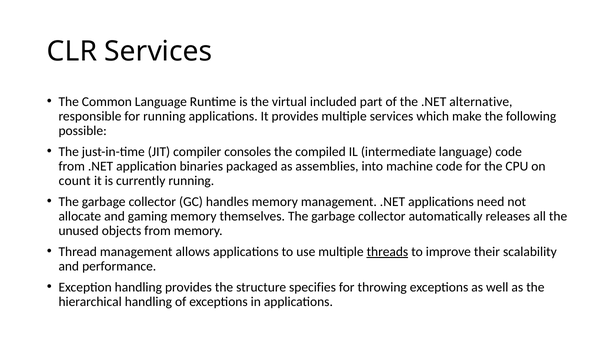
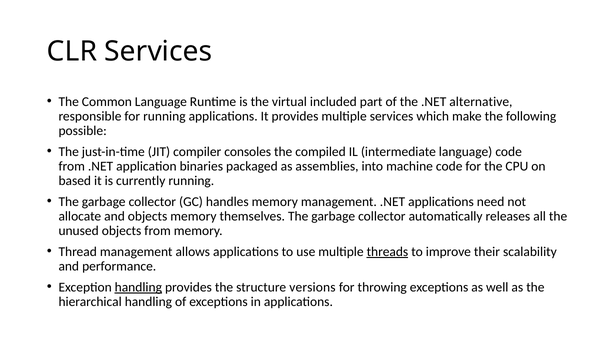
count: count -> based
and gaming: gaming -> objects
handling at (138, 287) underline: none -> present
specifies: specifies -> versions
